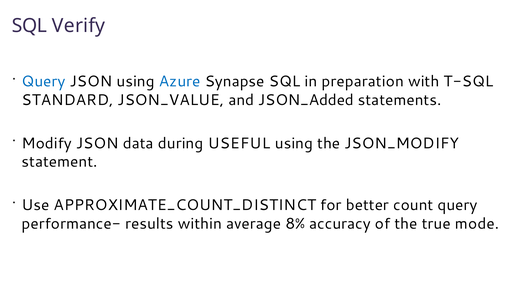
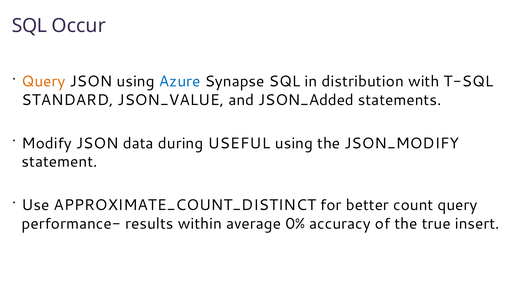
Verify: Verify -> Occur
Query at (44, 81) colour: blue -> orange
preparation: preparation -> distribution
8%: 8% -> 0%
mode: mode -> insert
